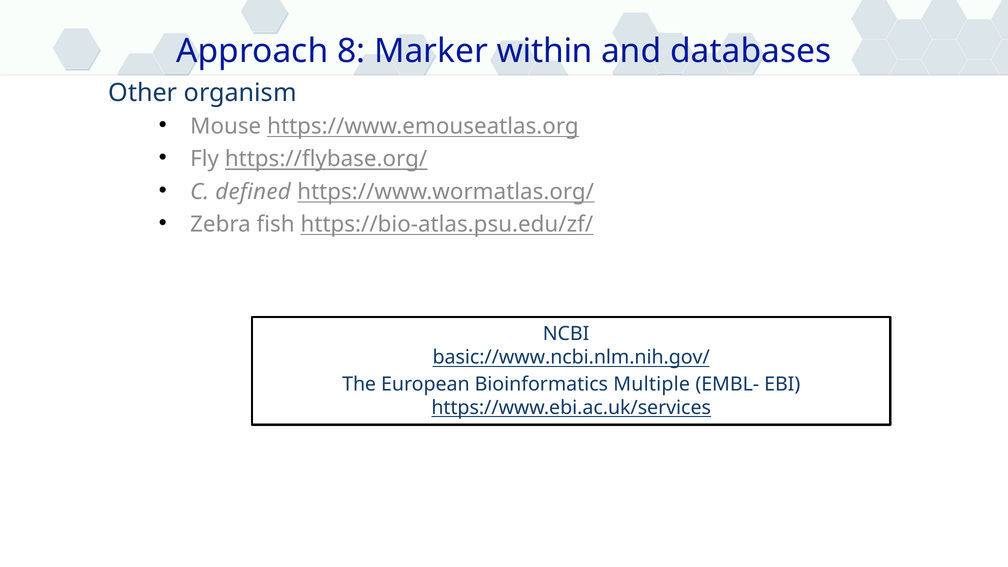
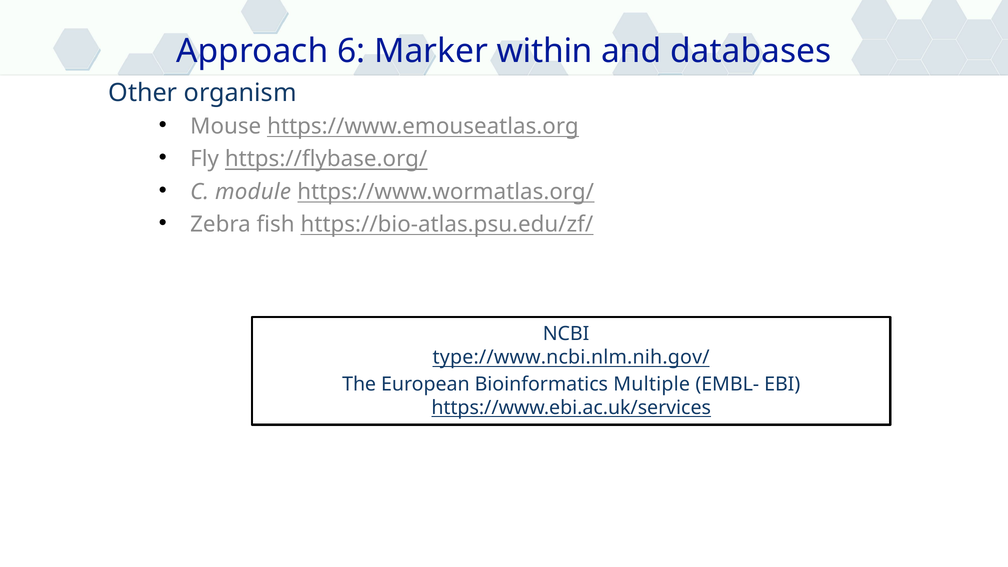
8: 8 -> 6
defined: defined -> module
basic://www.ncbi.nlm.nih.gov/: basic://www.ncbi.nlm.nih.gov/ -> type://www.ncbi.nlm.nih.gov/
